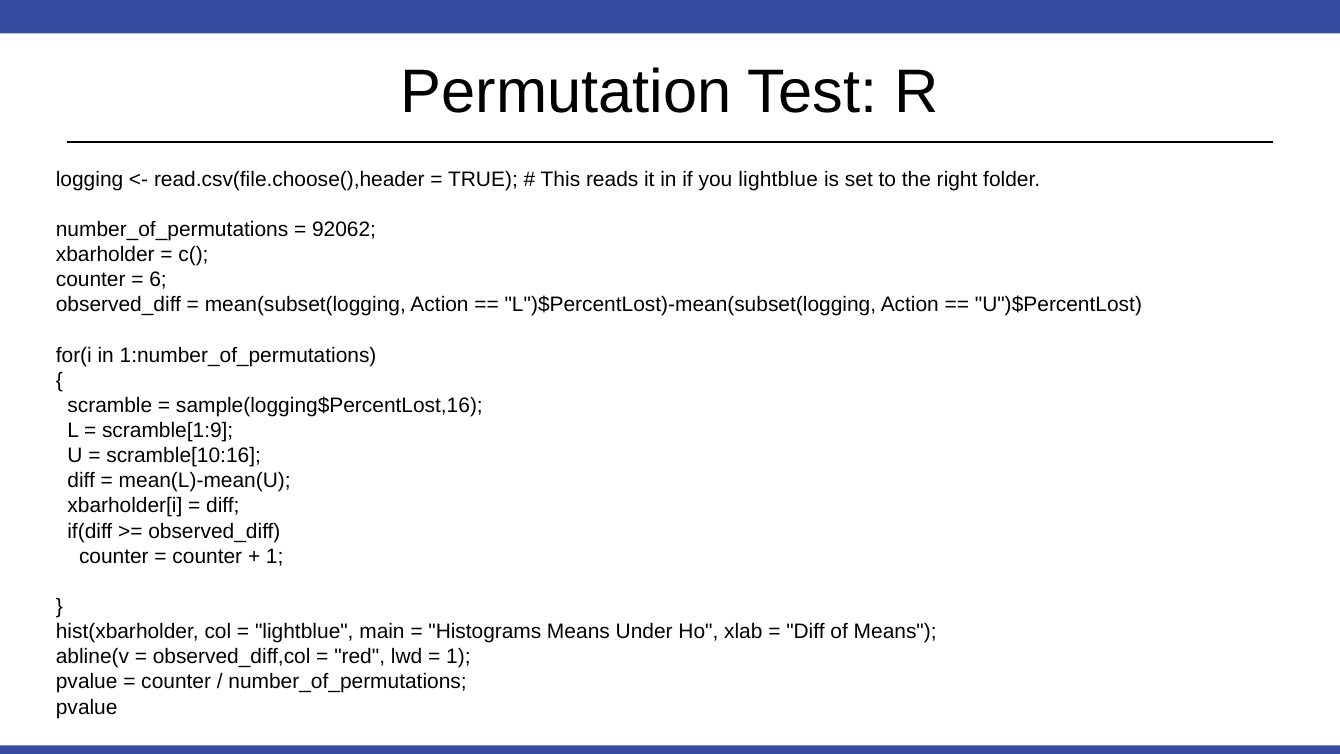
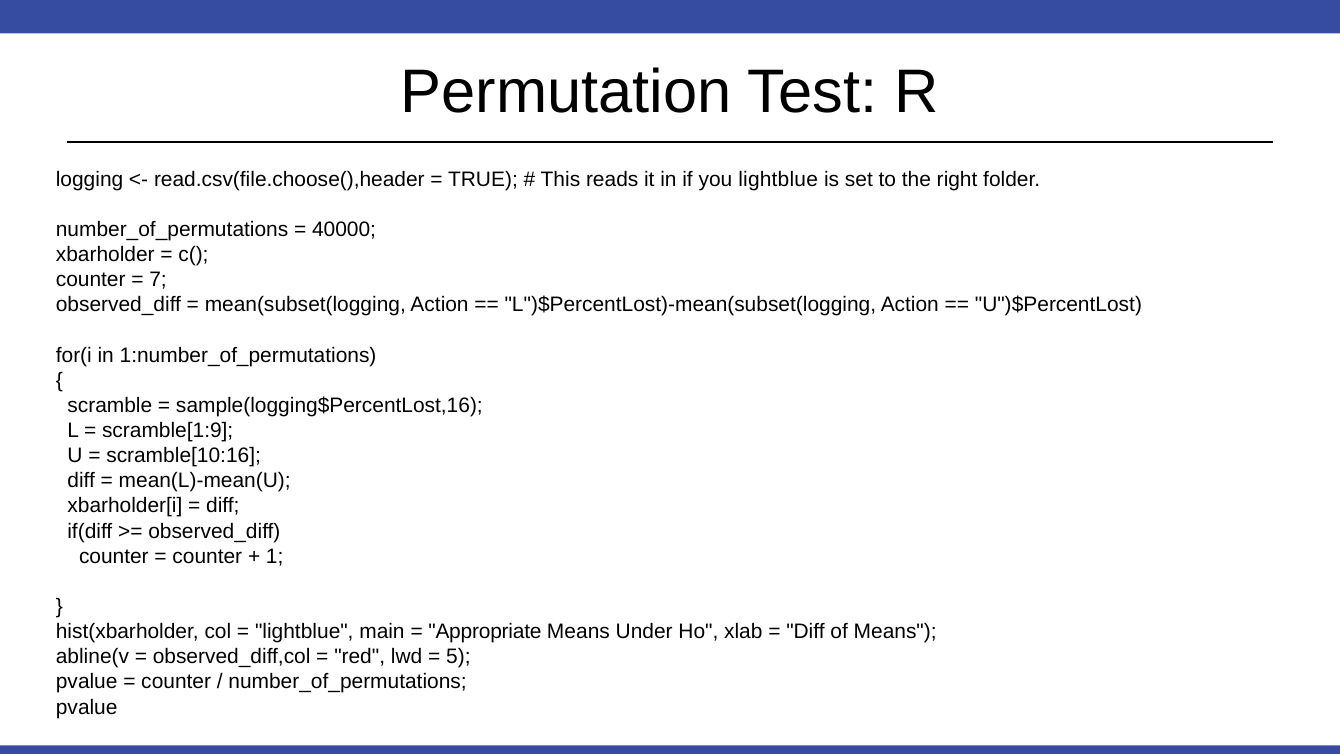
92062: 92062 -> 40000
6: 6 -> 7
Histograms: Histograms -> Appropriate
1 at (458, 657): 1 -> 5
